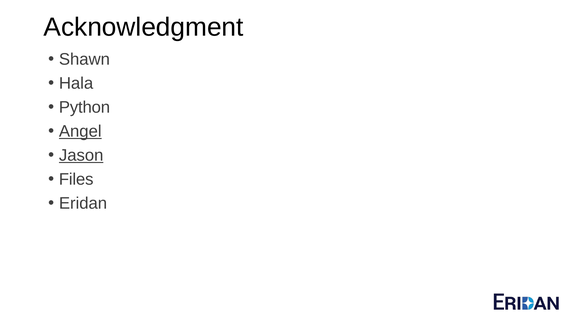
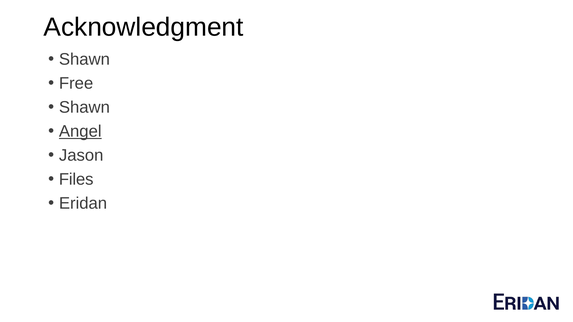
Hala: Hala -> Free
Python at (84, 107): Python -> Shawn
Jason underline: present -> none
